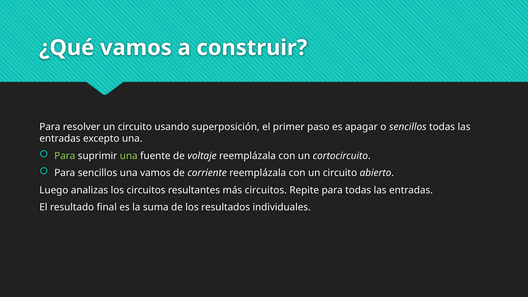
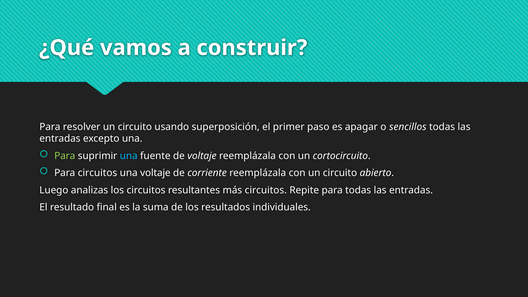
una at (129, 156) colour: light green -> light blue
Para sencillos: sencillos -> circuitos
una vamos: vamos -> voltaje
